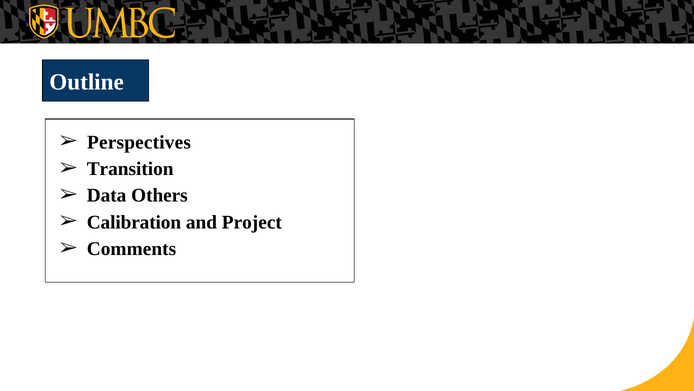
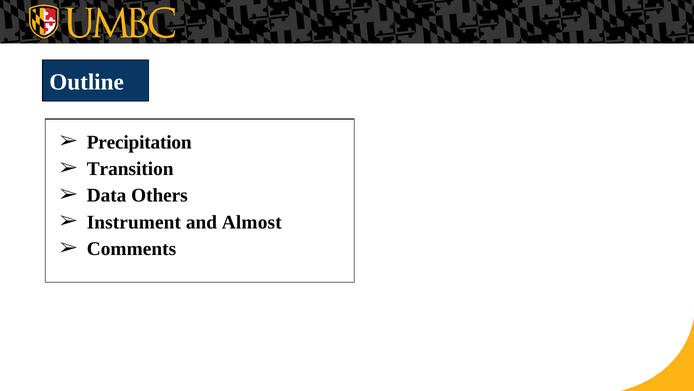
Perspectives: Perspectives -> Precipitation
Calibration: Calibration -> Instrument
Project: Project -> Almost
